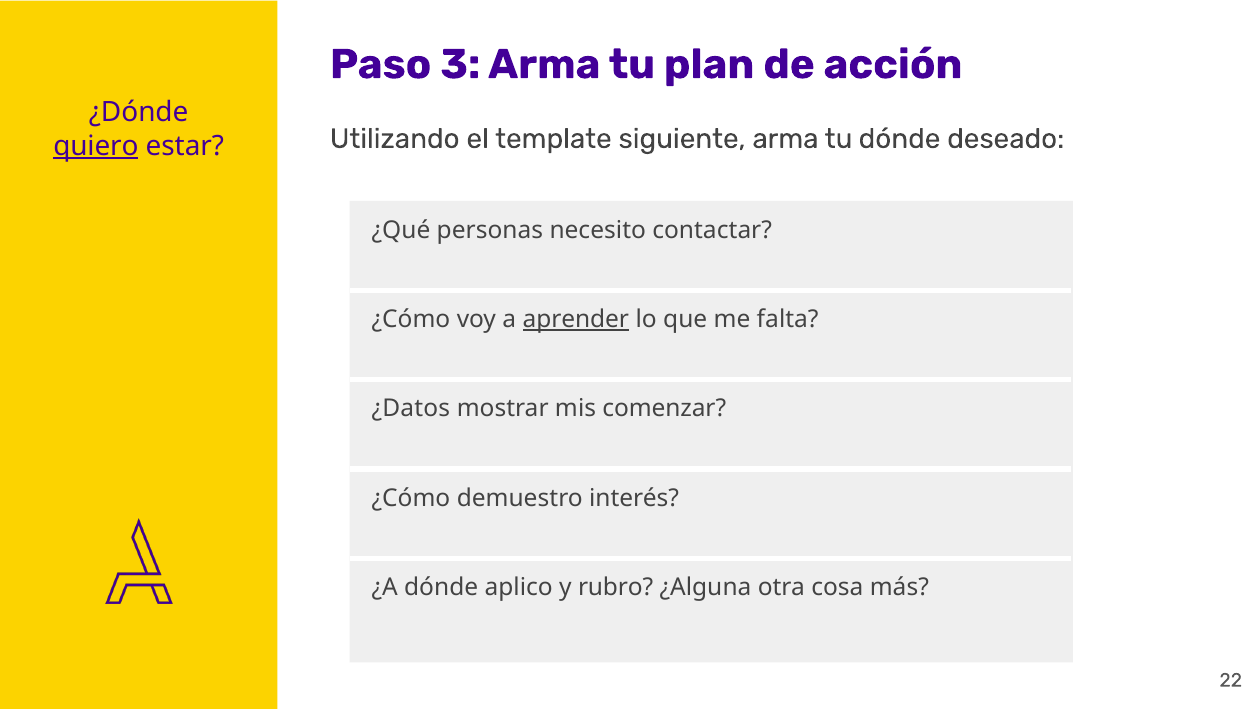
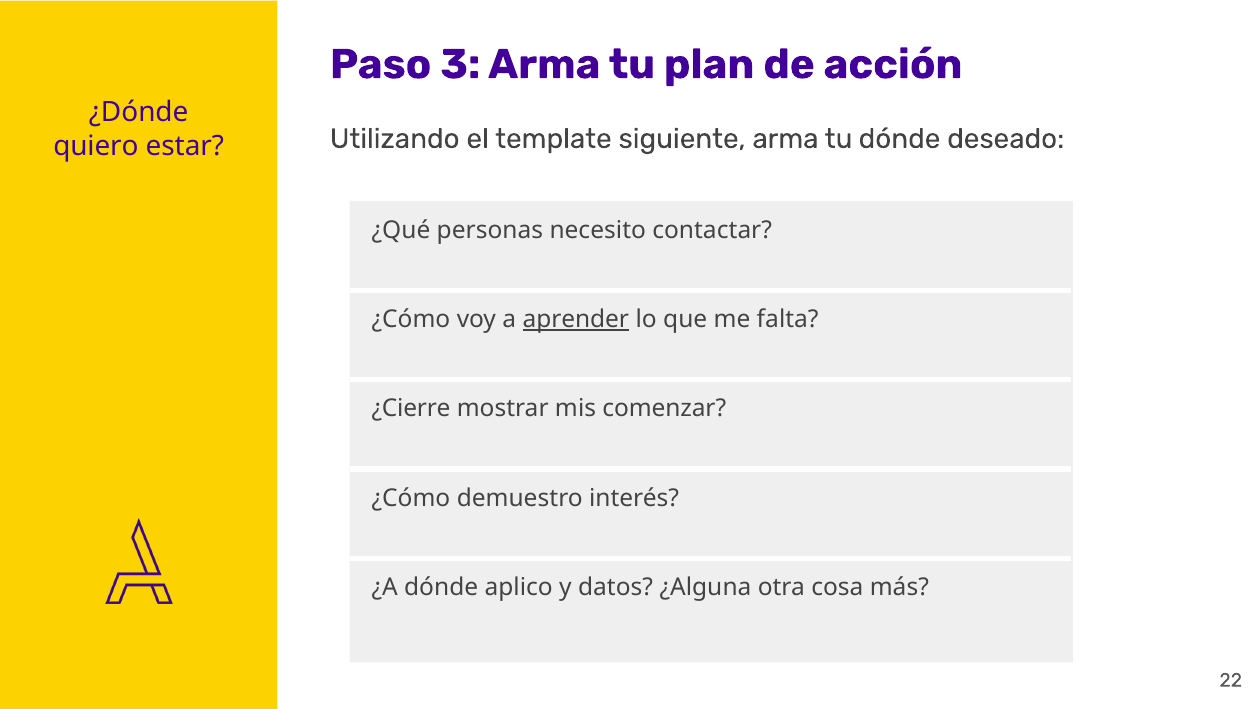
quiero underline: present -> none
¿Datos: ¿Datos -> ¿Cierre
rubro: rubro -> datos
